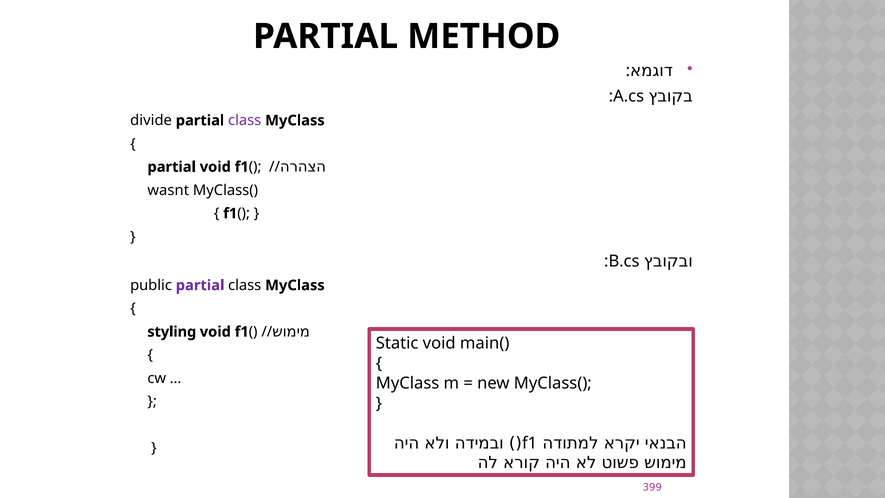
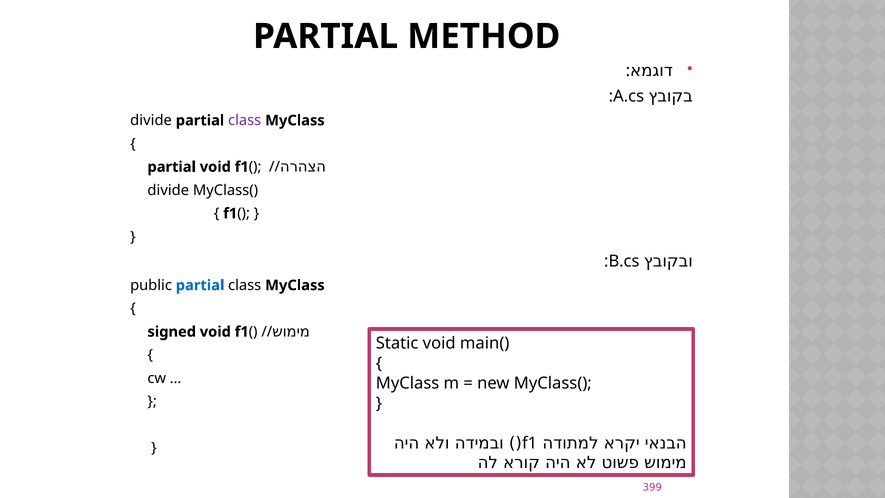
wasnt at (168, 190): wasnt -> divide
partial at (200, 285) colour: purple -> blue
styling: styling -> signed
